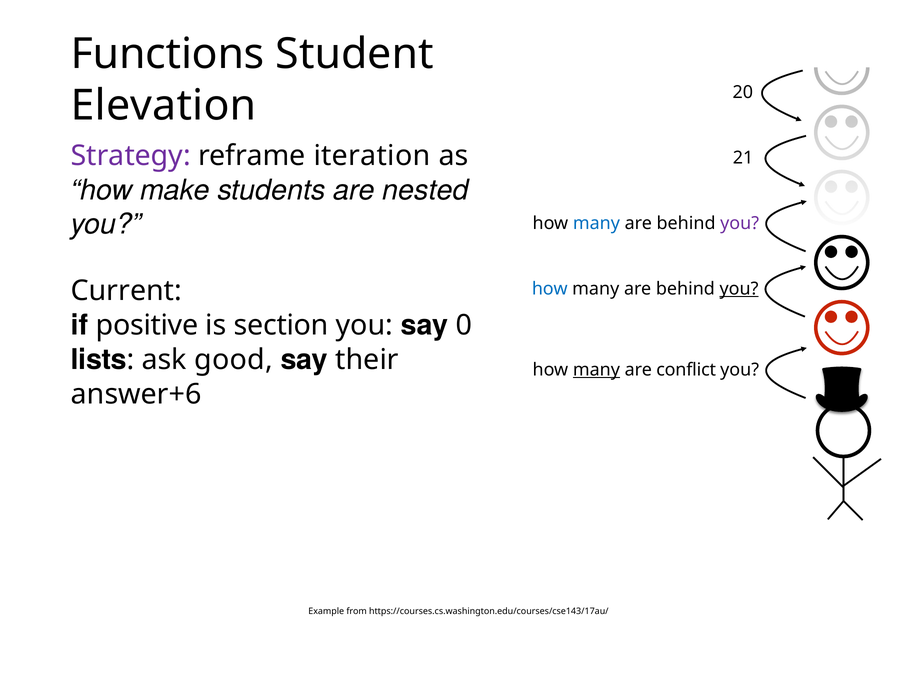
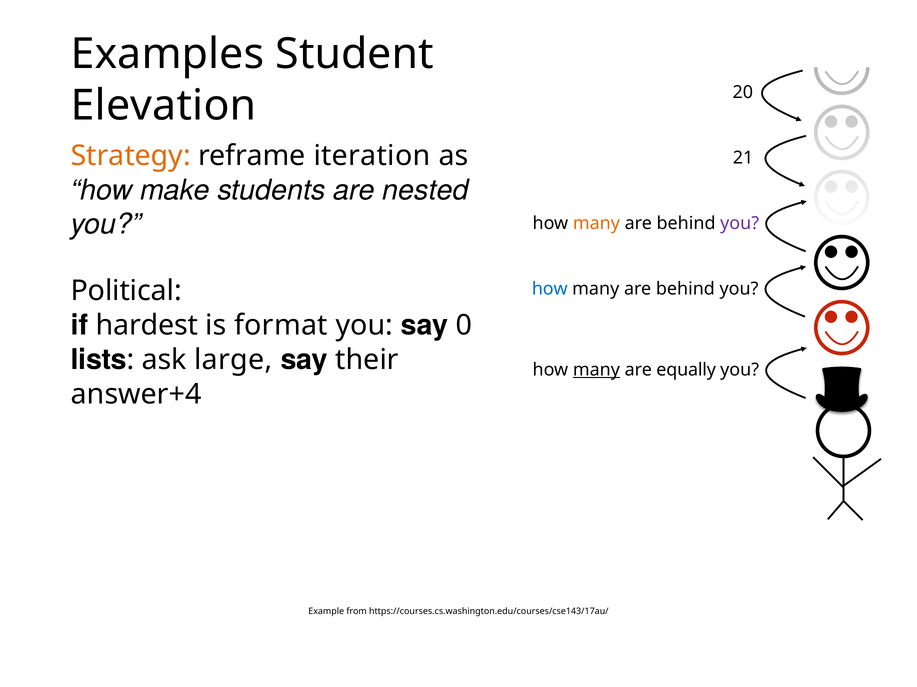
Functions: Functions -> Examples
Strategy colour: purple -> orange
many at (596, 224) colour: blue -> orange
Current: Current -> Political
you at (739, 289) underline: present -> none
positive: positive -> hardest
section: section -> format
good: good -> large
conflict: conflict -> equally
answer+6: answer+6 -> answer+4
